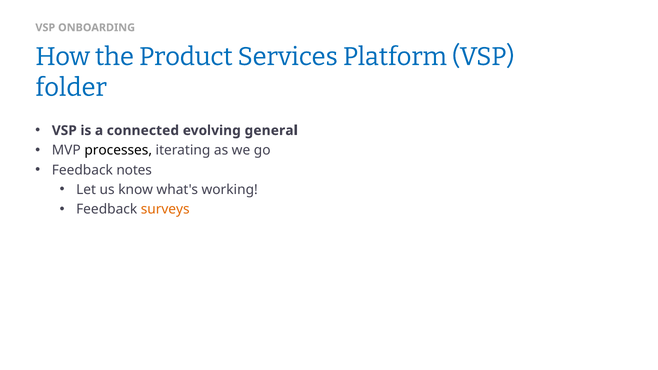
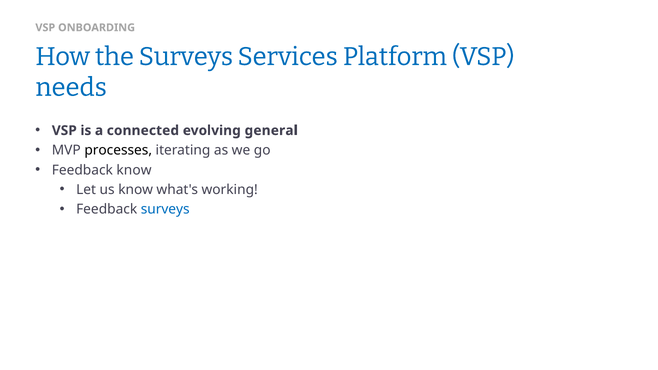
the Product: Product -> Surveys
folder: folder -> needs
Feedback notes: notes -> know
surveys at (165, 210) colour: orange -> blue
